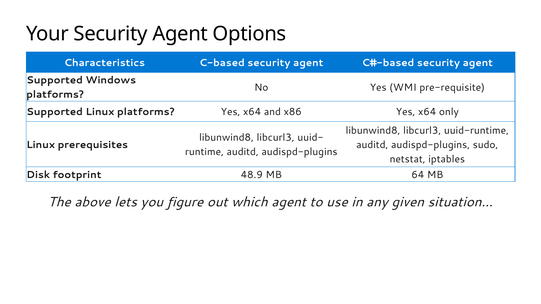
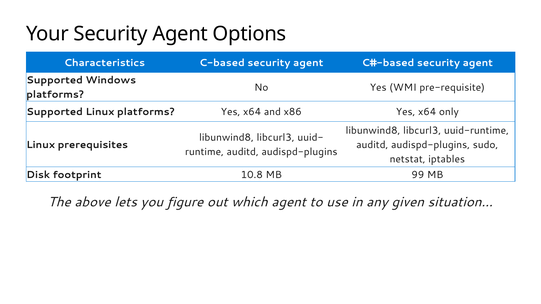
48.9: 48.9 -> 10.8
64: 64 -> 99
